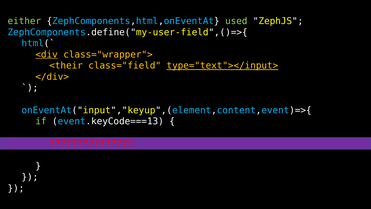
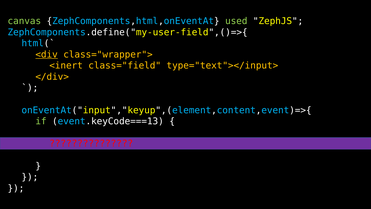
either: either -> canvas
<their: <their -> <inert
type="text"></input> underline: present -> none
